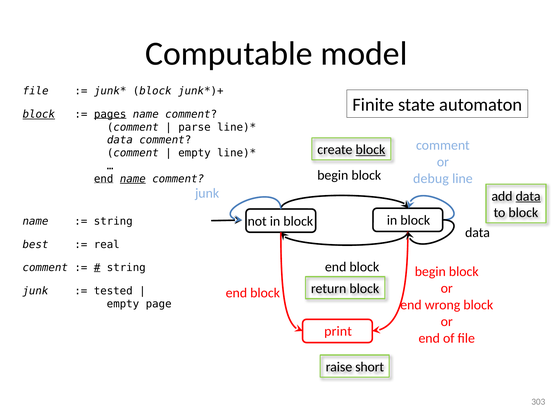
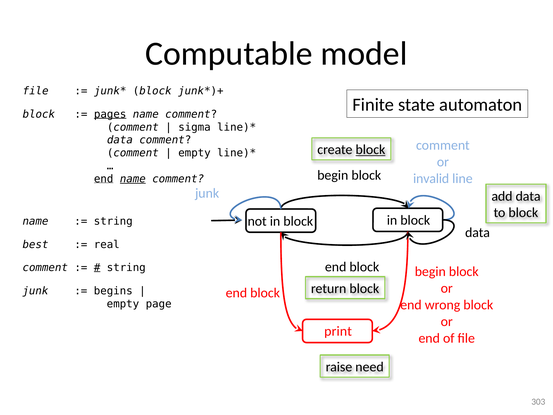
block at (39, 114) underline: present -> none
parse: parse -> sigma
debug: debug -> invalid
data at (528, 196) underline: present -> none
tested: tested -> begins
short: short -> need
